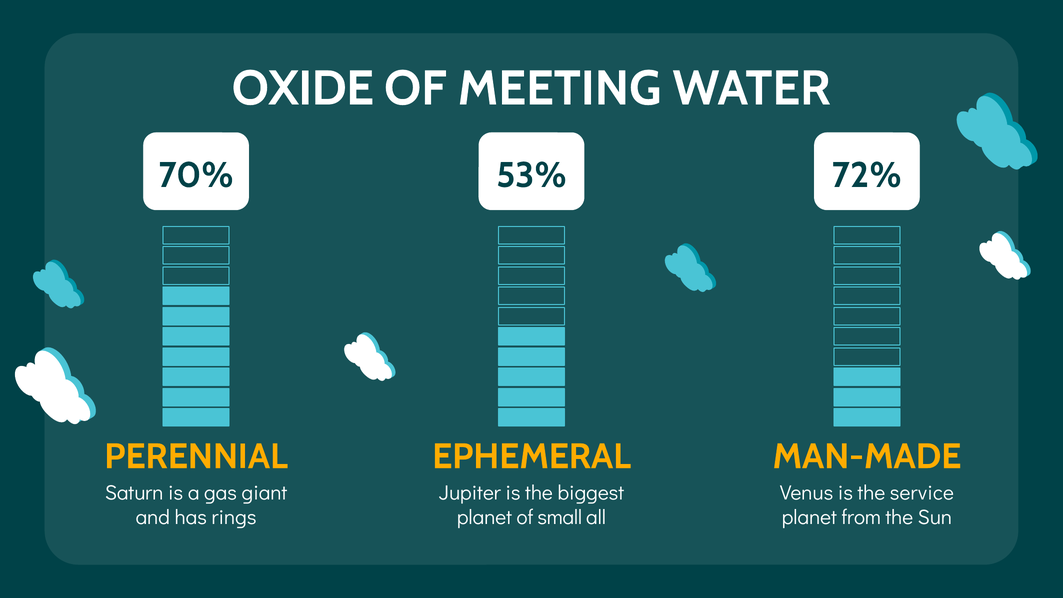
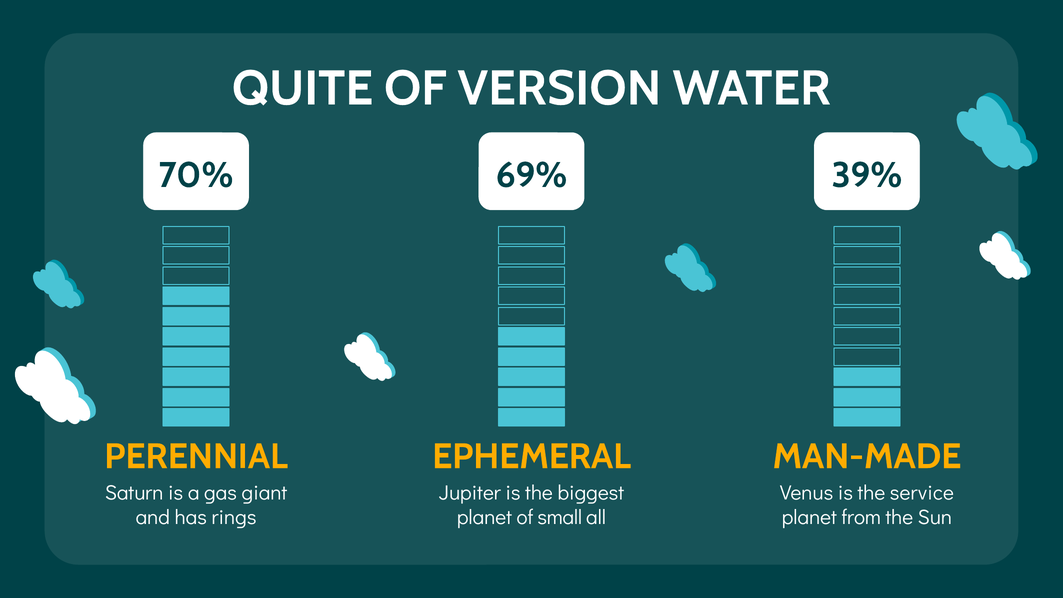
OXIDE: OXIDE -> QUITE
MEETING: MEETING -> VERSION
53%: 53% -> 69%
72%: 72% -> 39%
